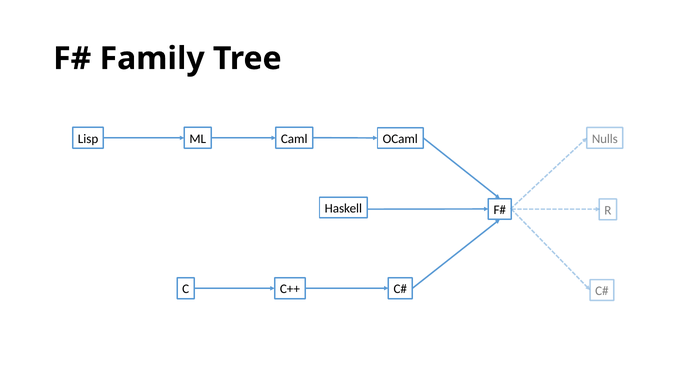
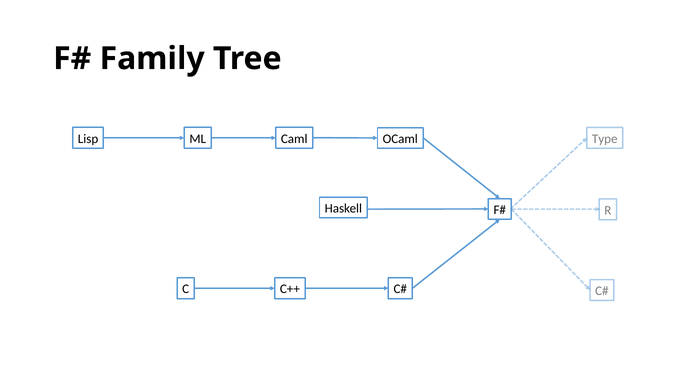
Nulls: Nulls -> Type
